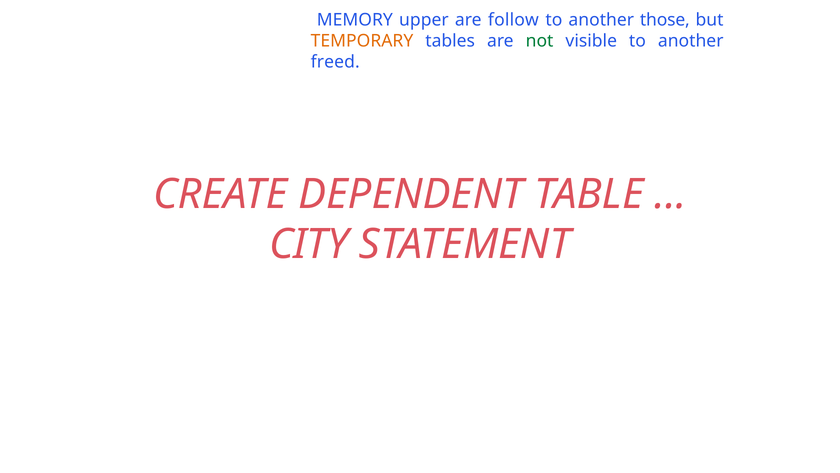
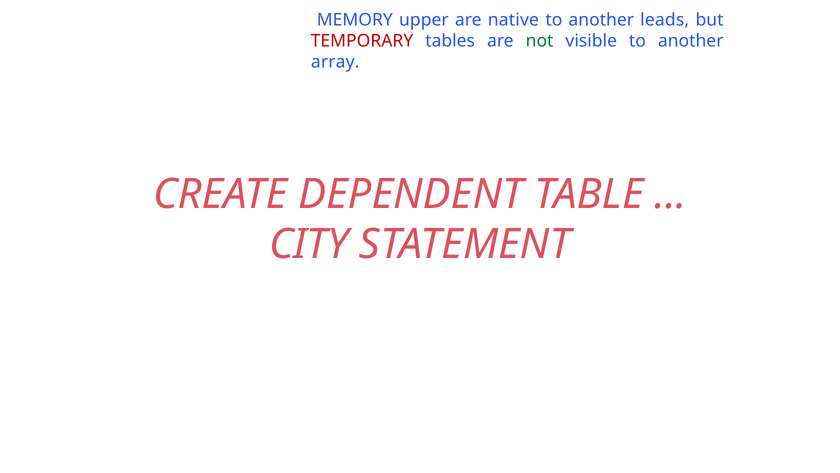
follow: follow -> native
those: those -> leads
TEMPORARY colour: orange -> red
freed: freed -> array
